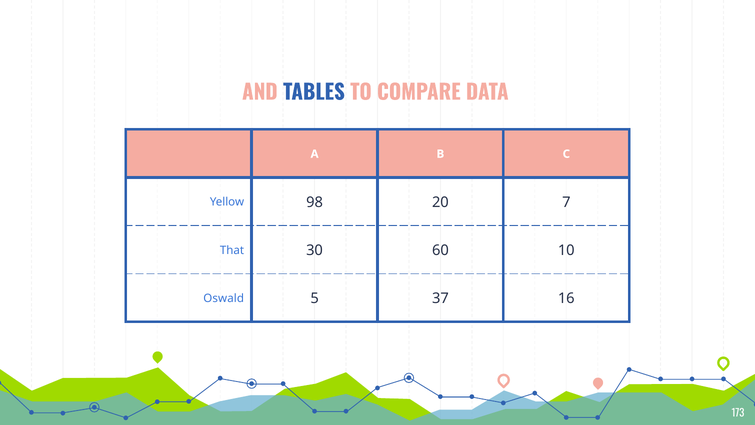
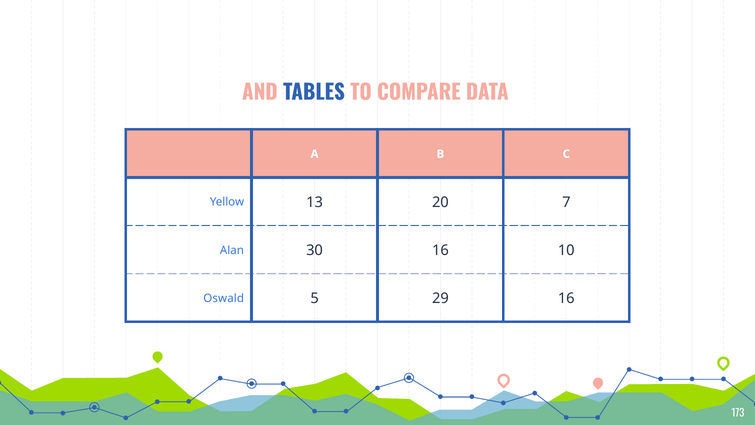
98: 98 -> 13
That: That -> Alan
30 60: 60 -> 16
37: 37 -> 29
